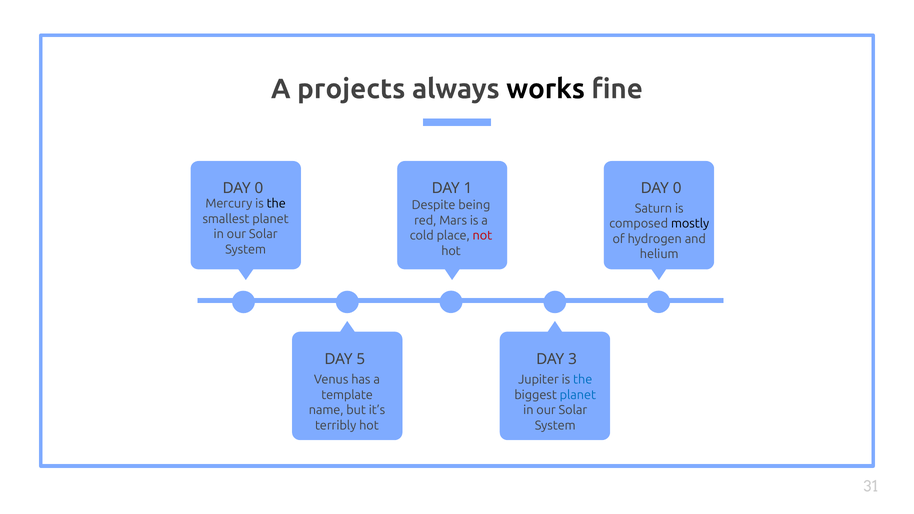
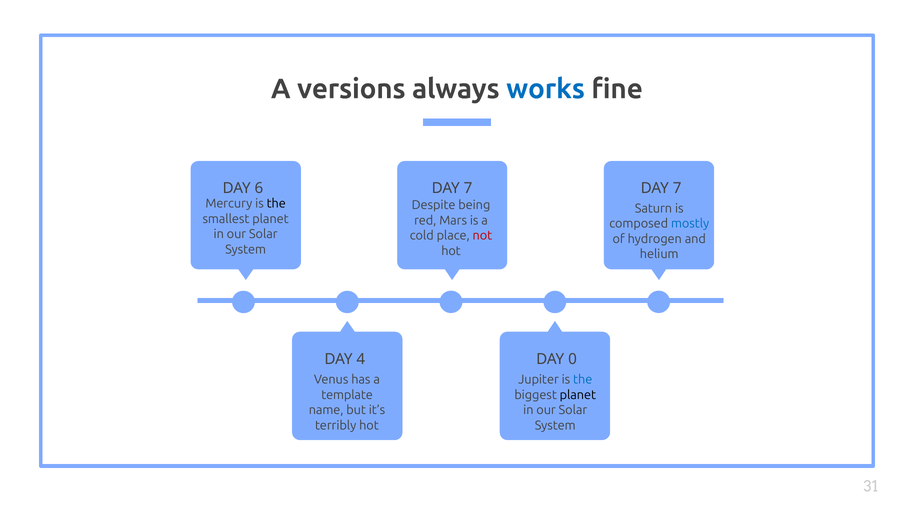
projects: projects -> versions
works colour: black -> blue
0 at (259, 188): 0 -> 6
1 at (468, 188): 1 -> 7
0 at (677, 188): 0 -> 7
mostly colour: black -> blue
5: 5 -> 4
3: 3 -> 0
planet at (578, 395) colour: blue -> black
